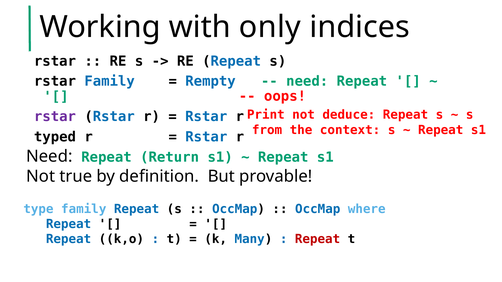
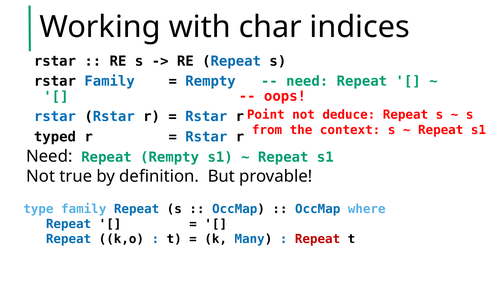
only: only -> char
Print: Print -> Point
rstar at (55, 117) colour: purple -> blue
Repeat Return: Return -> Rempty
